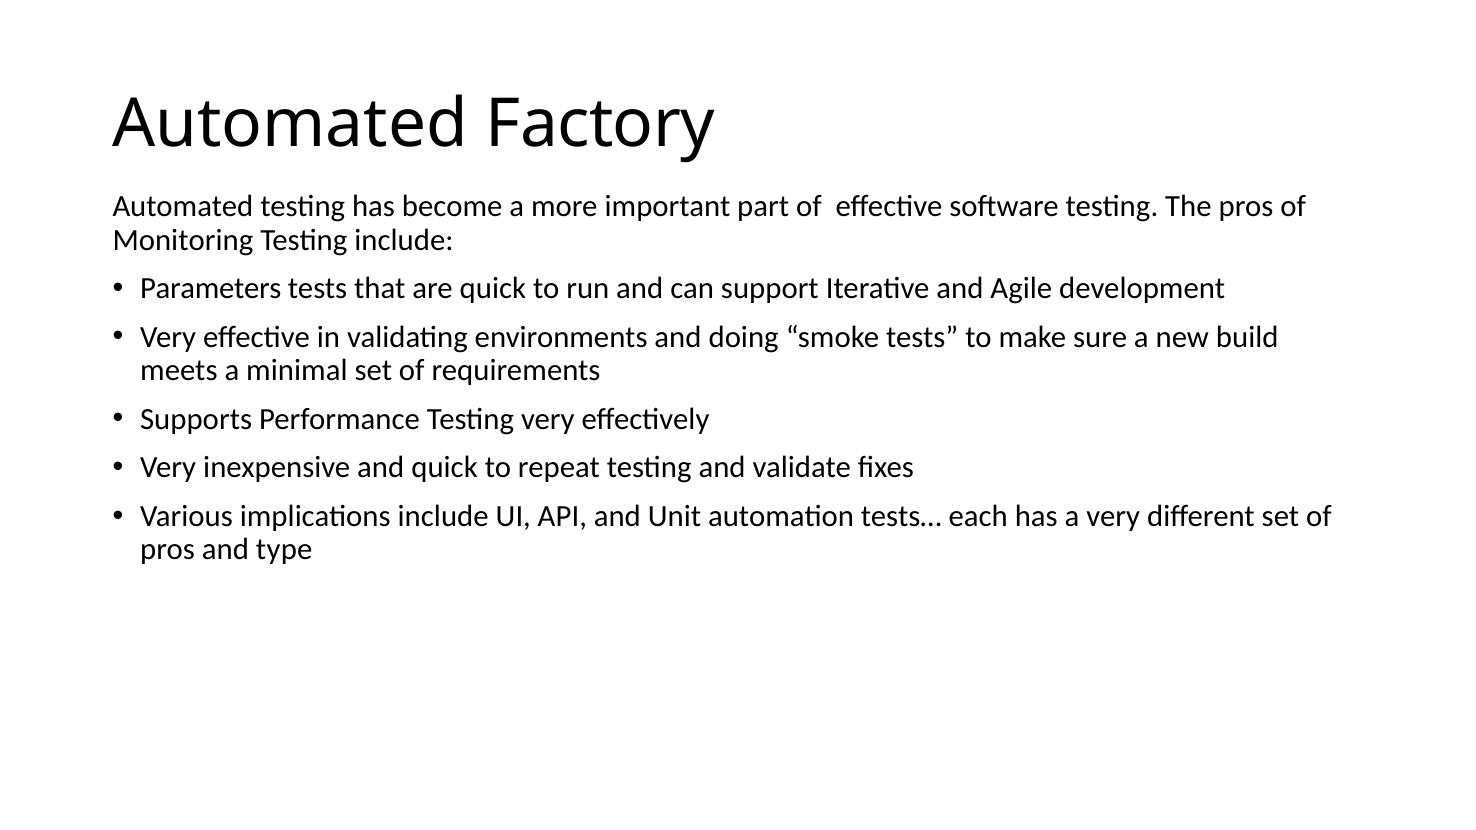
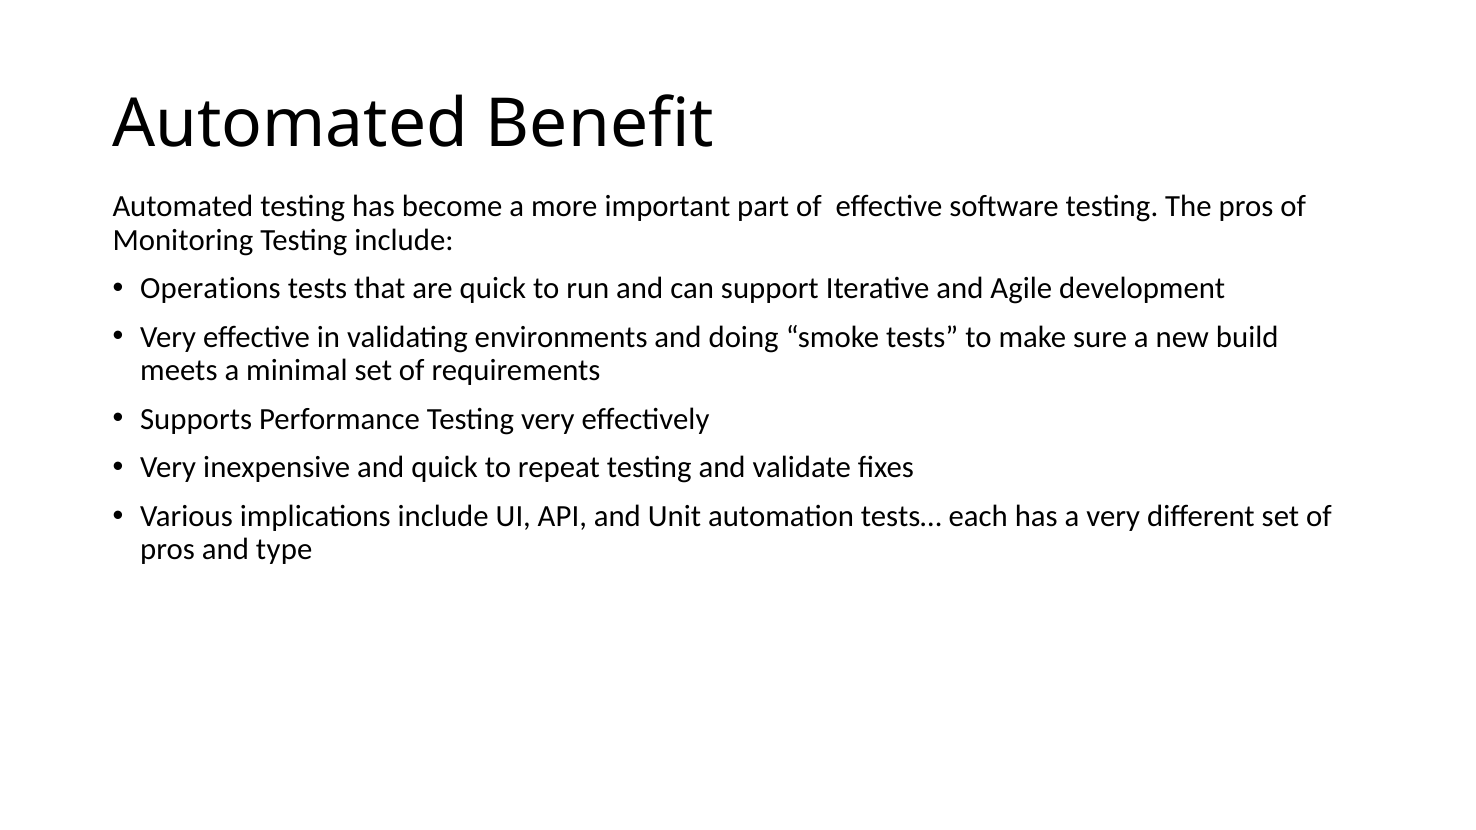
Factory: Factory -> Benefit
Parameters: Parameters -> Operations
